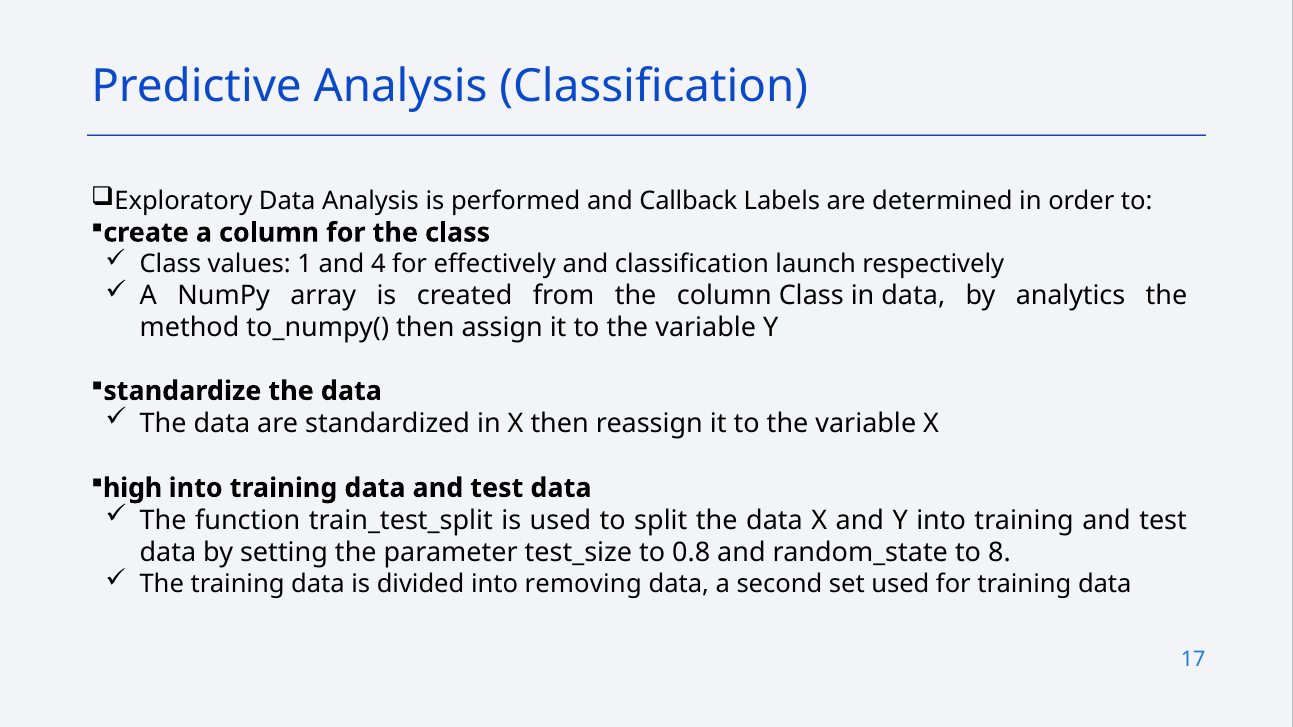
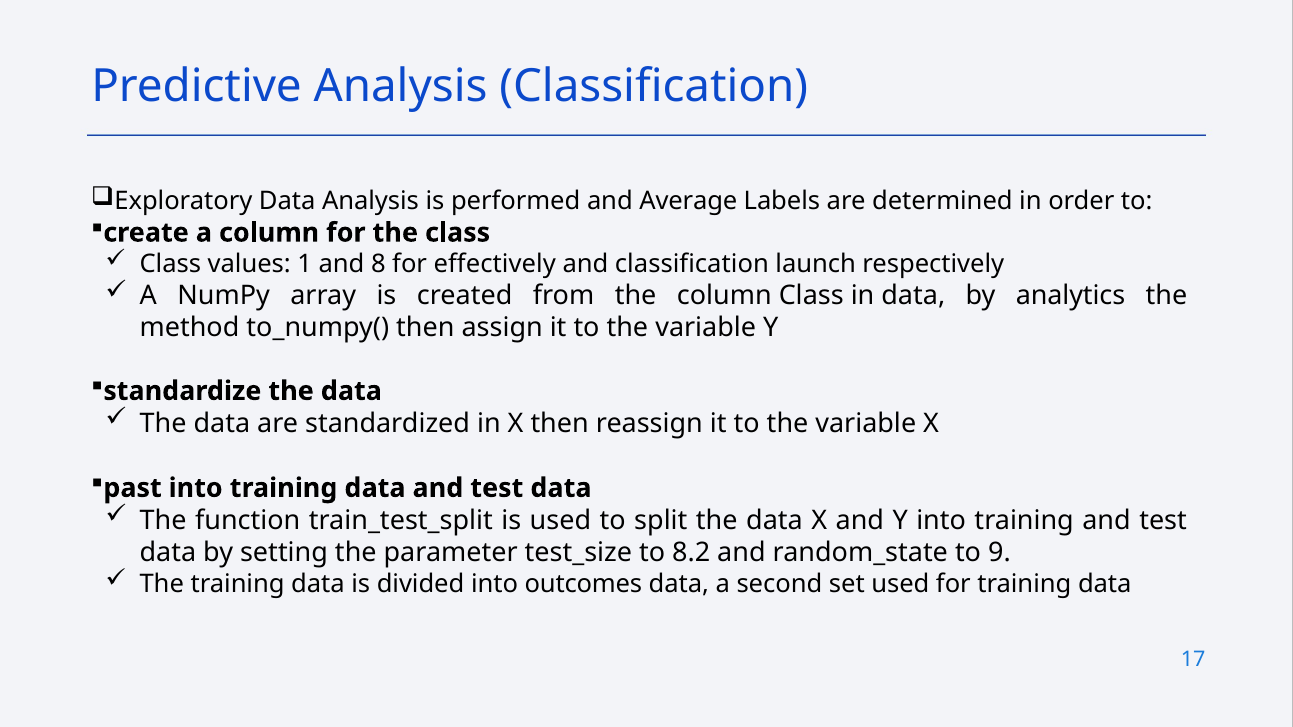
Callback: Callback -> Average
4: 4 -> 8
high: high -> past
0.8: 0.8 -> 8.2
8: 8 -> 9
removing: removing -> outcomes
